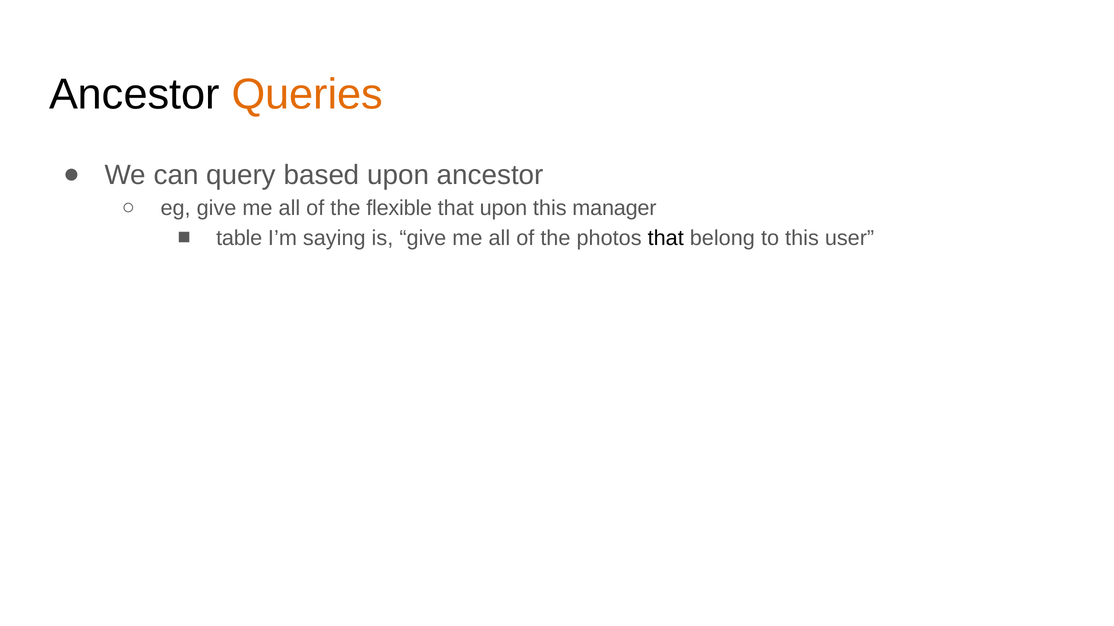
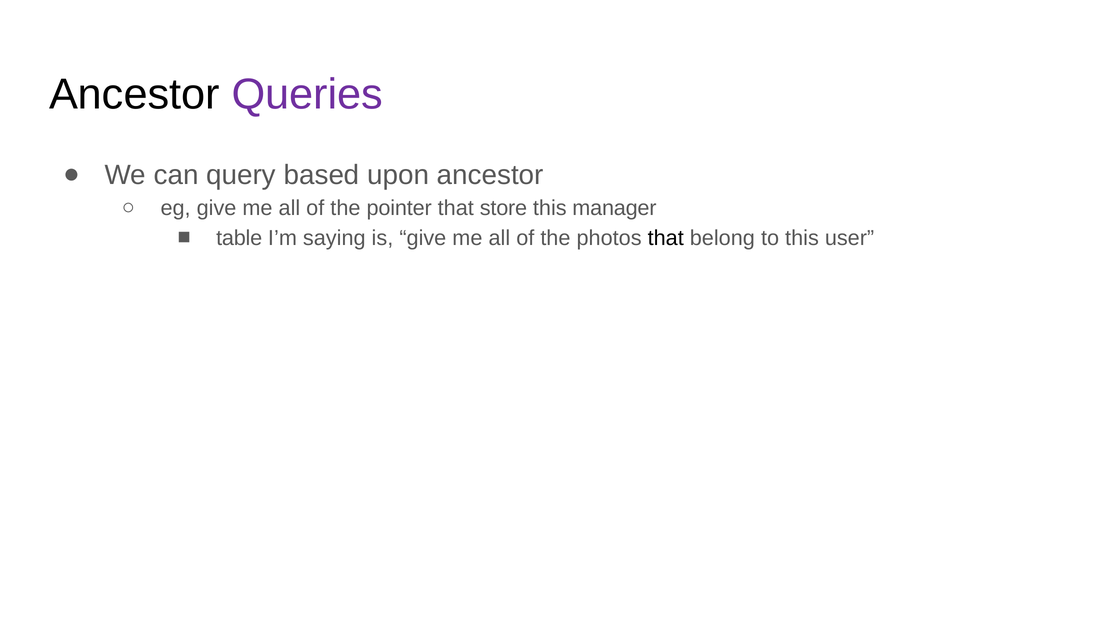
Queries colour: orange -> purple
flexible: flexible -> pointer
that upon: upon -> store
